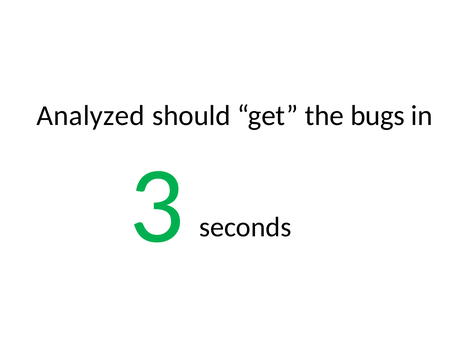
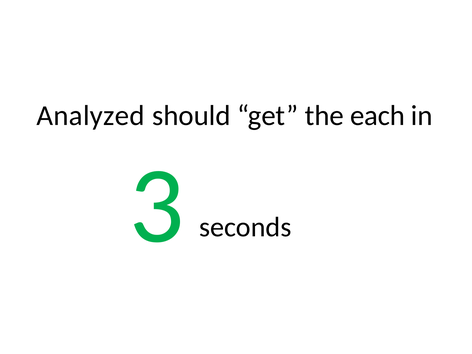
bugs: bugs -> each
